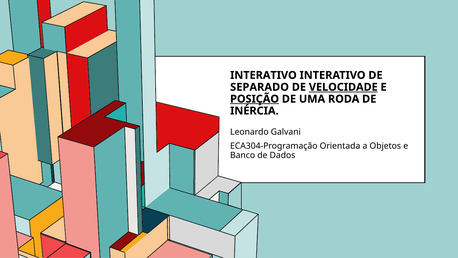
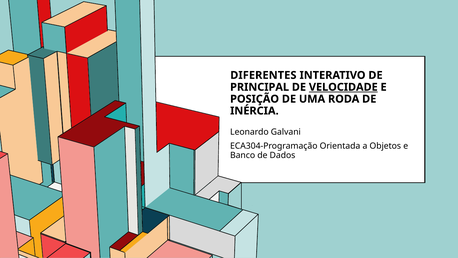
INTERATIVO at (263, 75): INTERATIVO -> DIFERENTES
SEPARADO: SEPARADO -> PRINCIPAL
POSIÇÃO underline: present -> none
